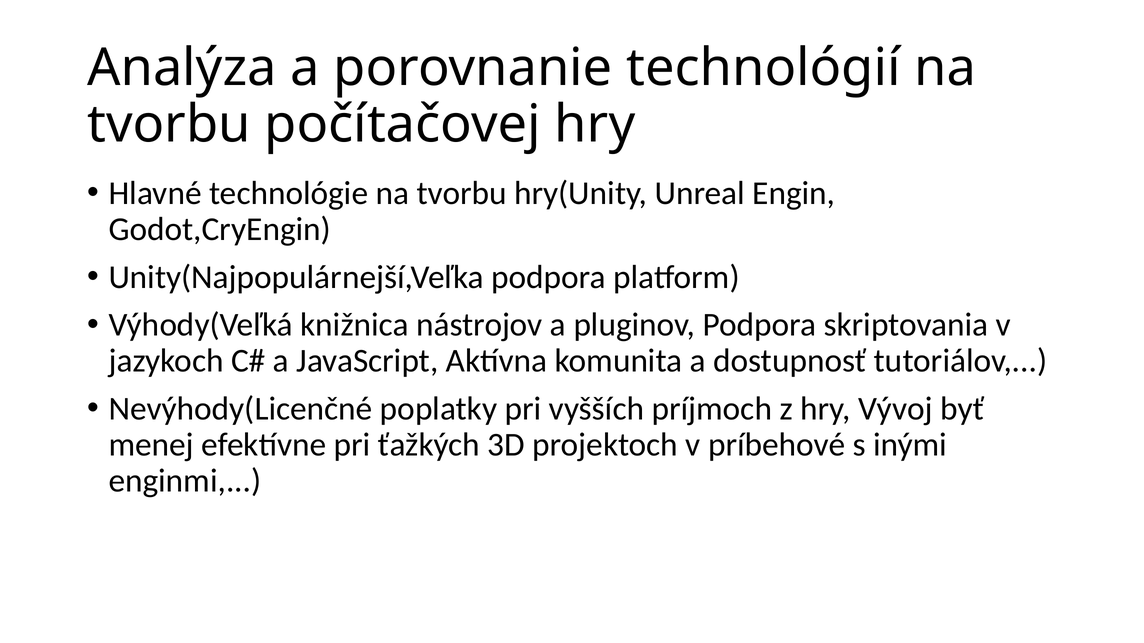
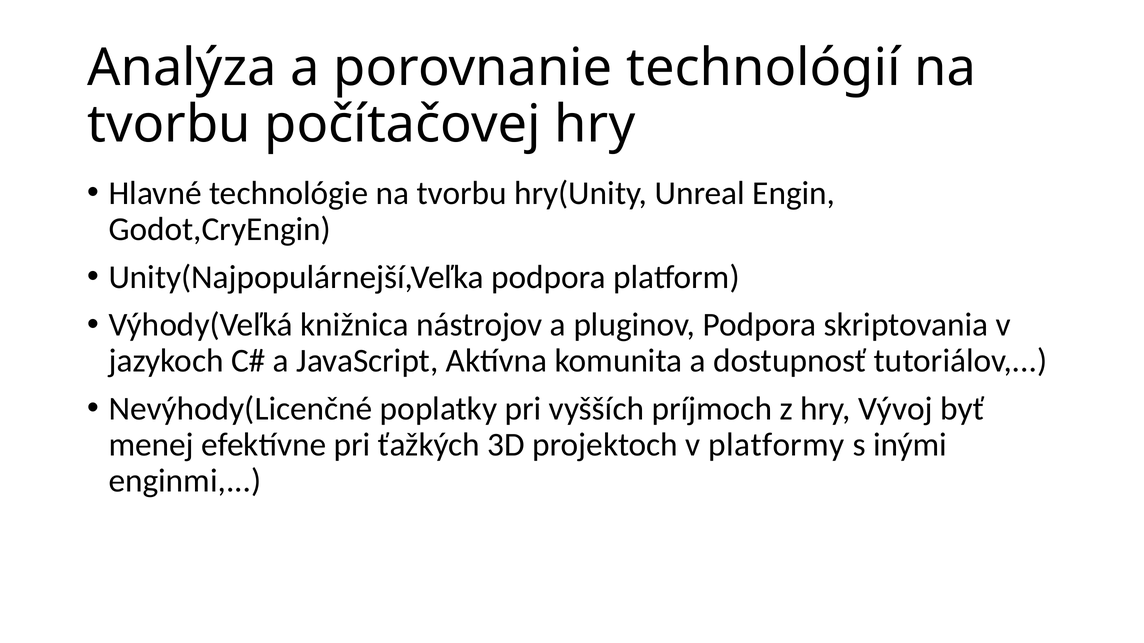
príbehové: príbehové -> platformy
